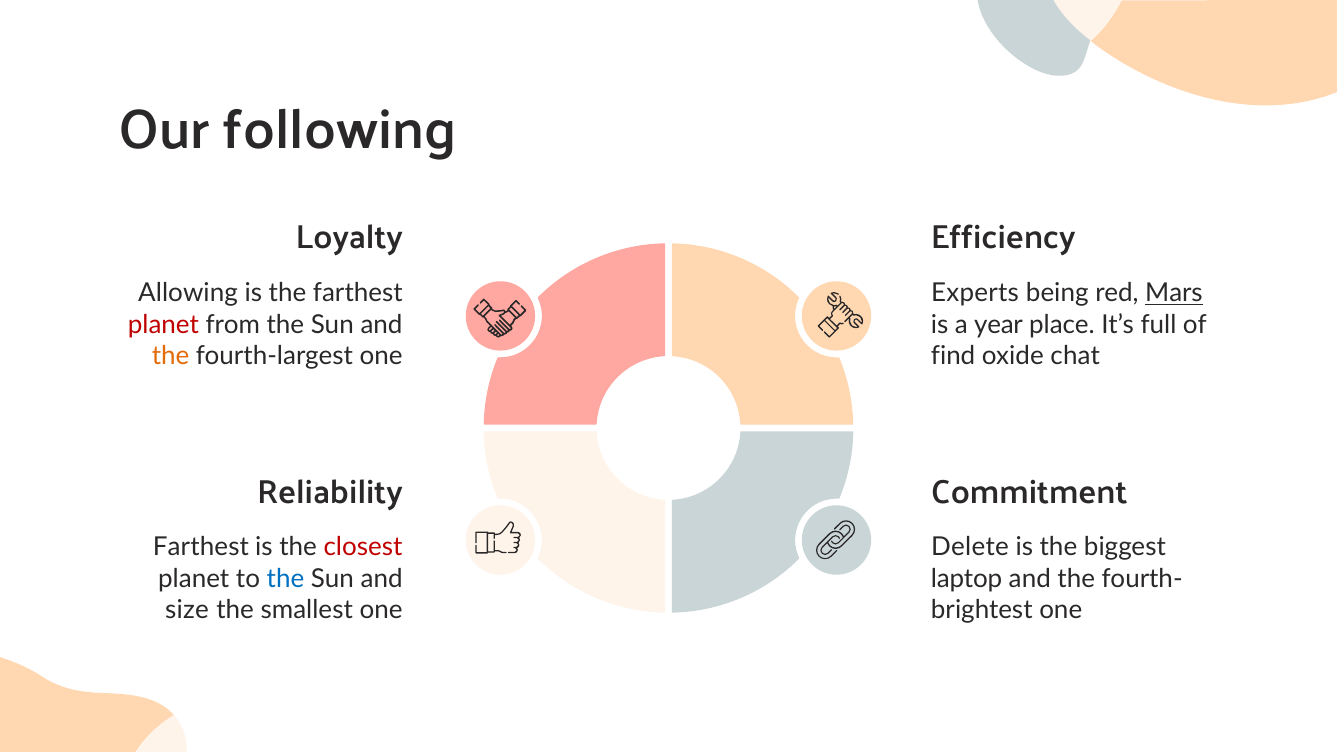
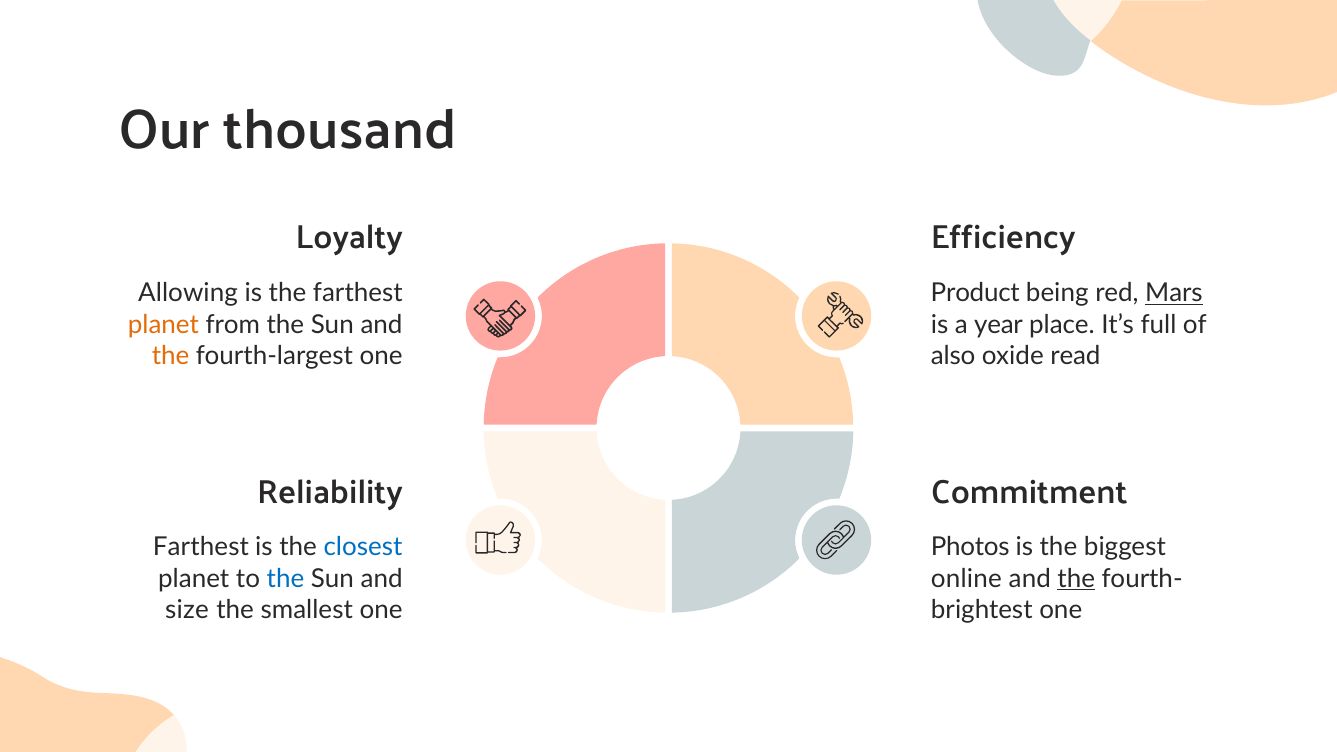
following: following -> thousand
Experts: Experts -> Product
planet at (163, 324) colour: red -> orange
find: find -> also
chat: chat -> read
closest colour: red -> blue
Delete: Delete -> Photos
laptop: laptop -> online
the at (1076, 578) underline: none -> present
